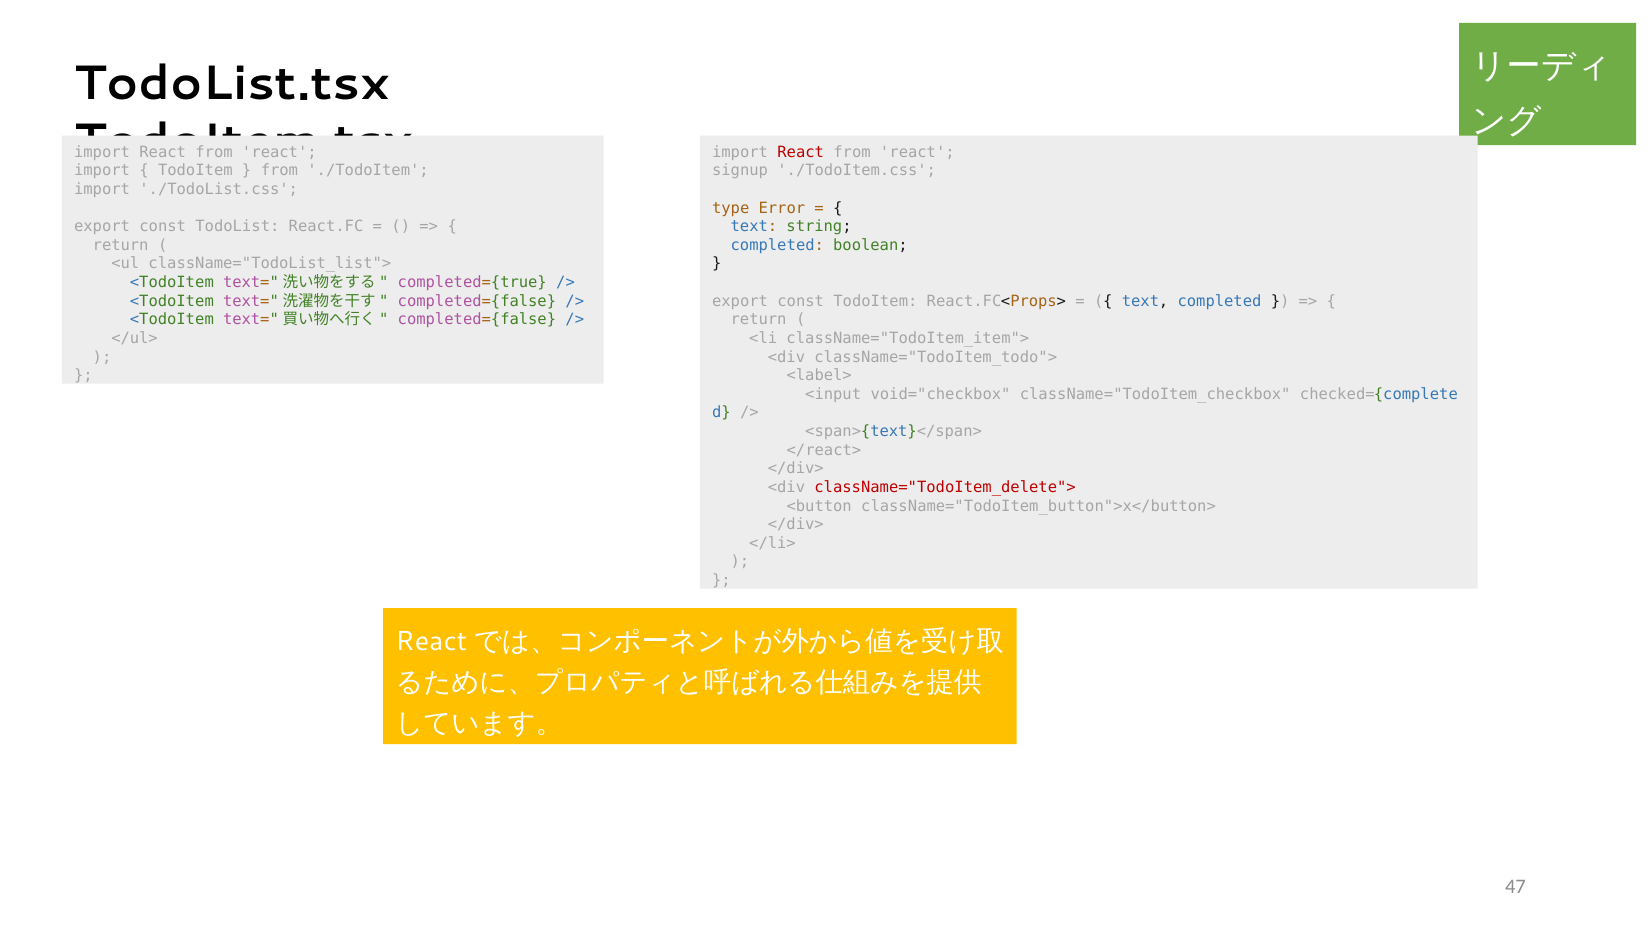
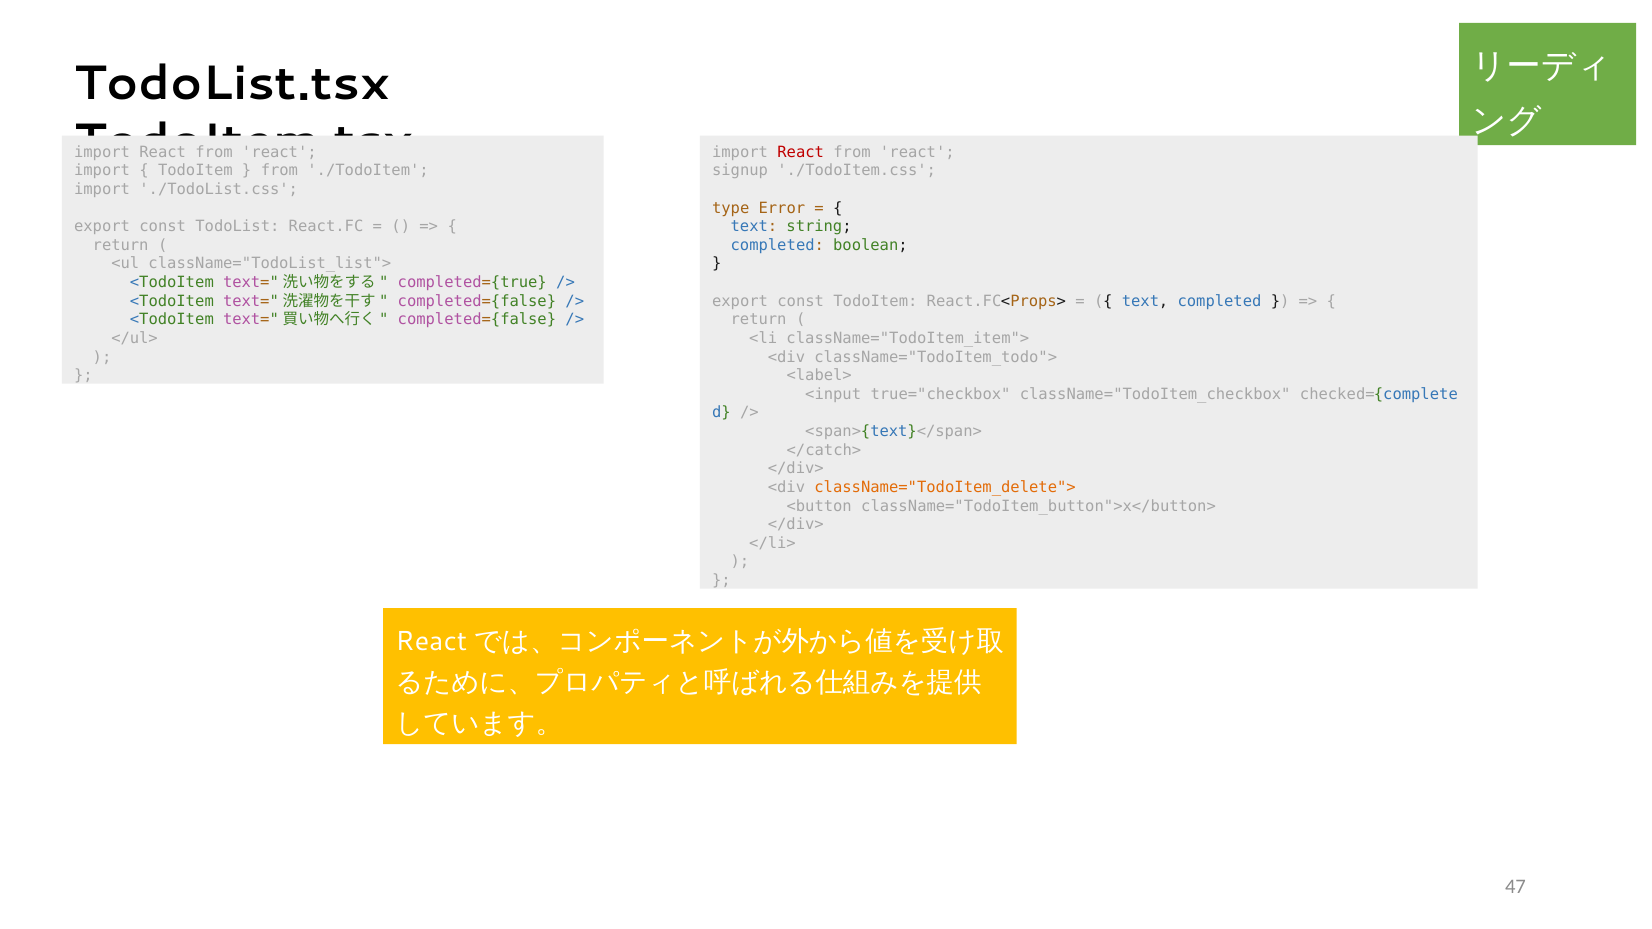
void="checkbox: void="checkbox -> true="checkbox
</react>: </react> -> </catch>
className="TodoItem_delete"> colour: red -> orange
